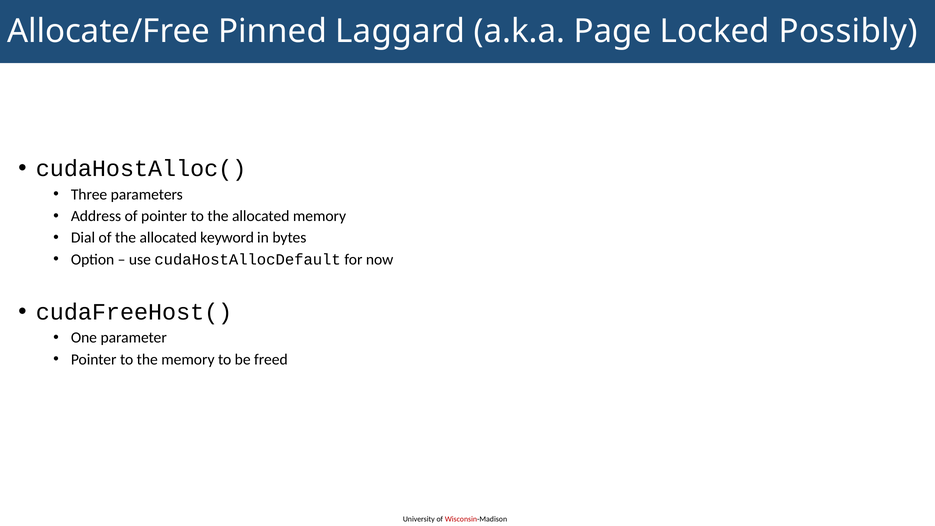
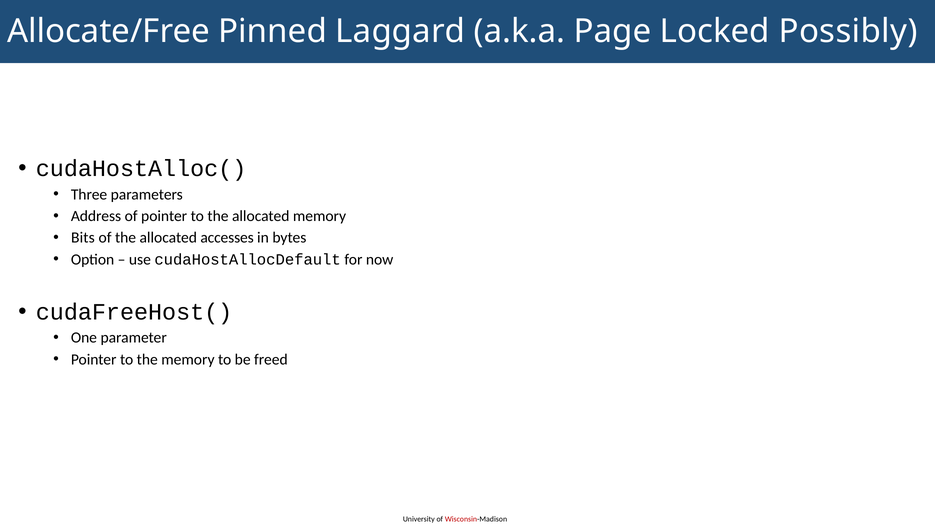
Dial: Dial -> Bits
keyword: keyword -> accesses
